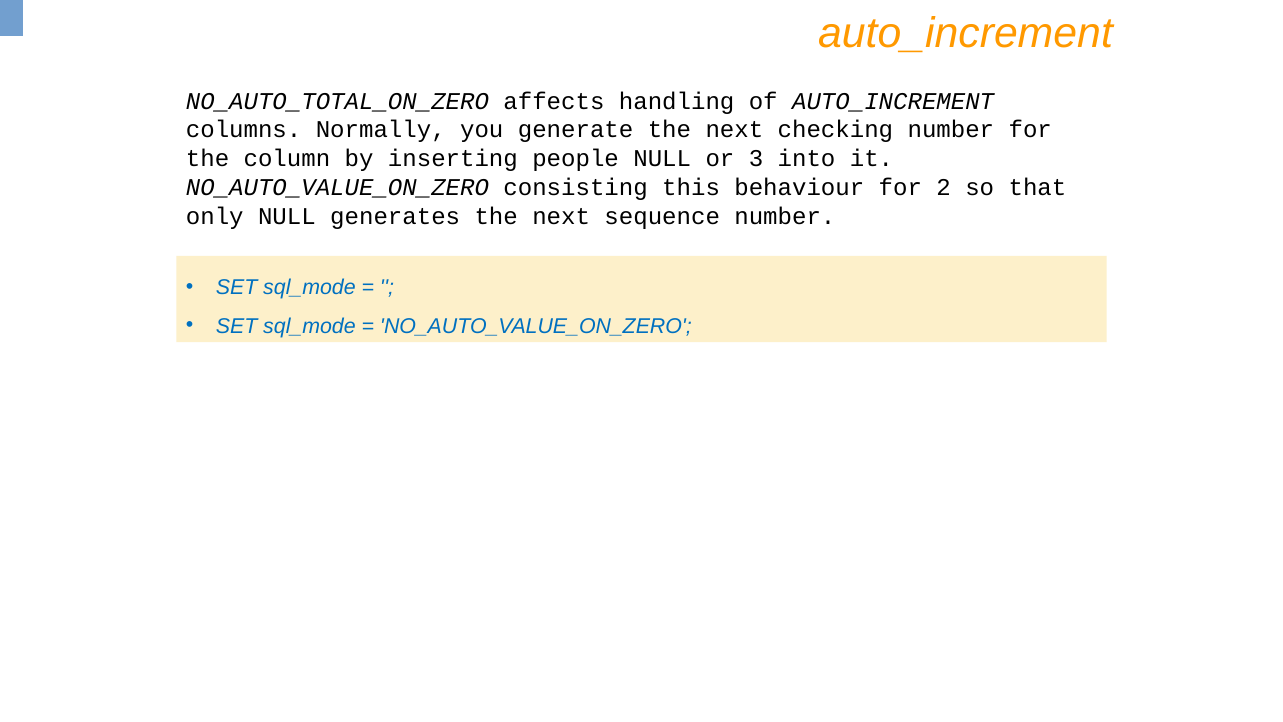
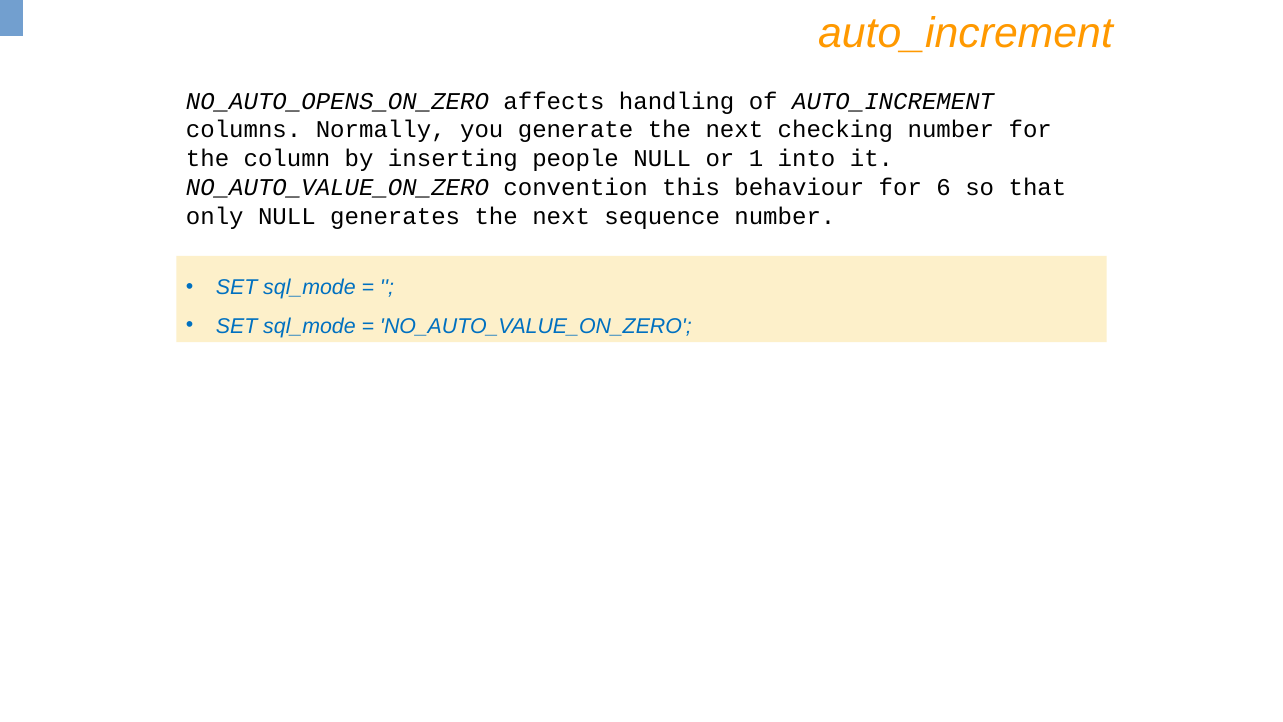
NO_AUTO_TOTAL_ON_ZERO: NO_AUTO_TOTAL_ON_ZERO -> NO_AUTO_OPENS_ON_ZERO
3: 3 -> 1
consisting: consisting -> convention
2: 2 -> 6
